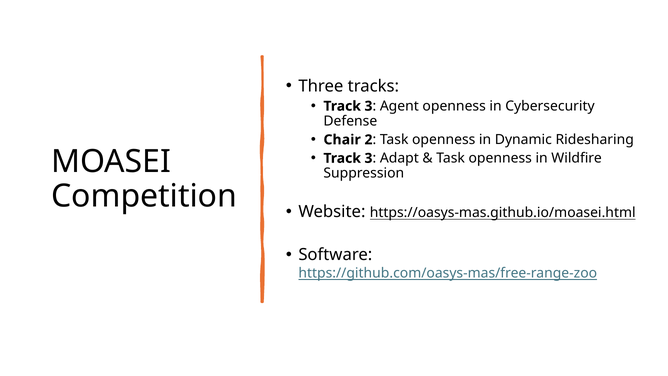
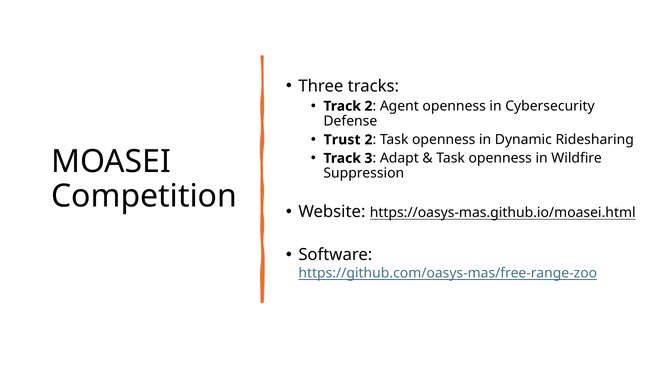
3 at (369, 106): 3 -> 2
Chair: Chair -> Trust
